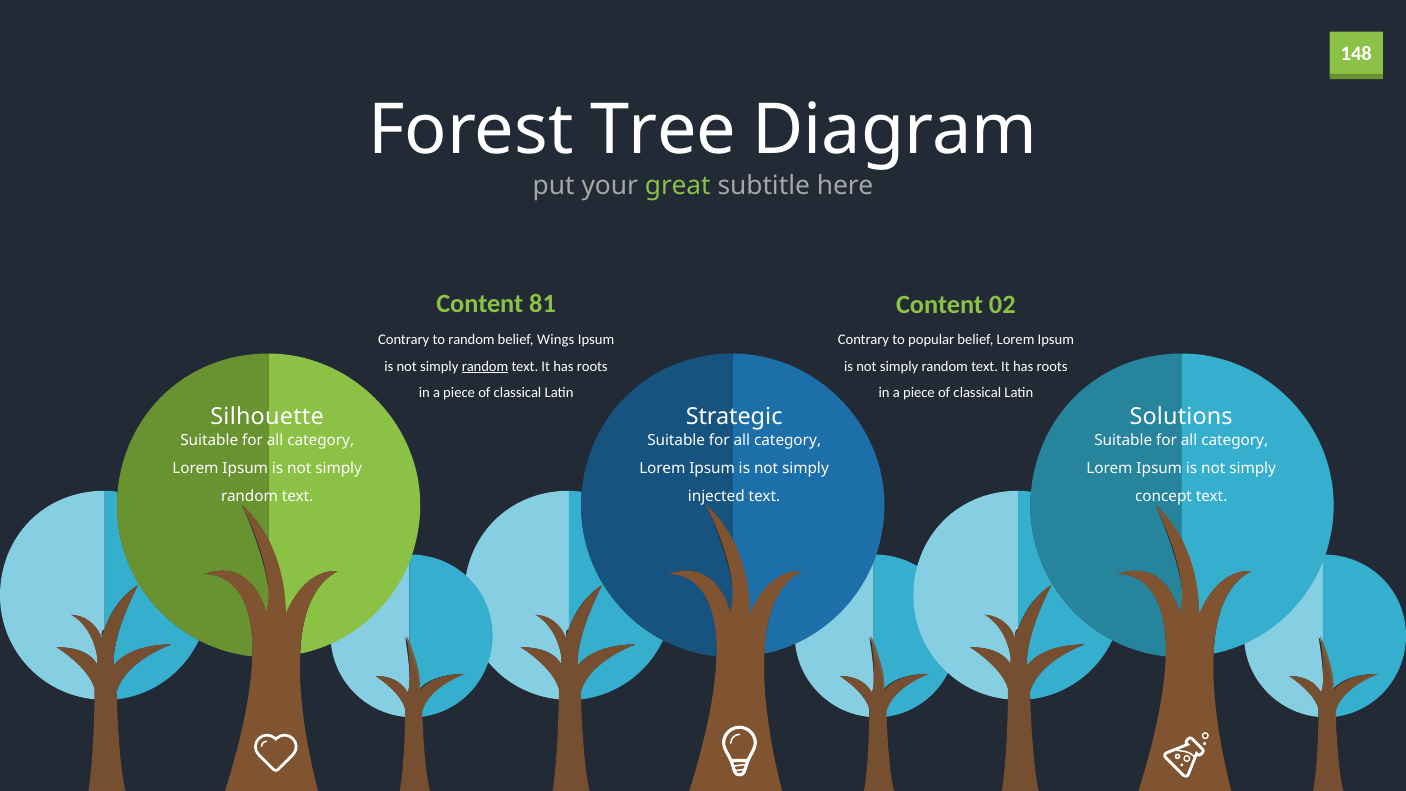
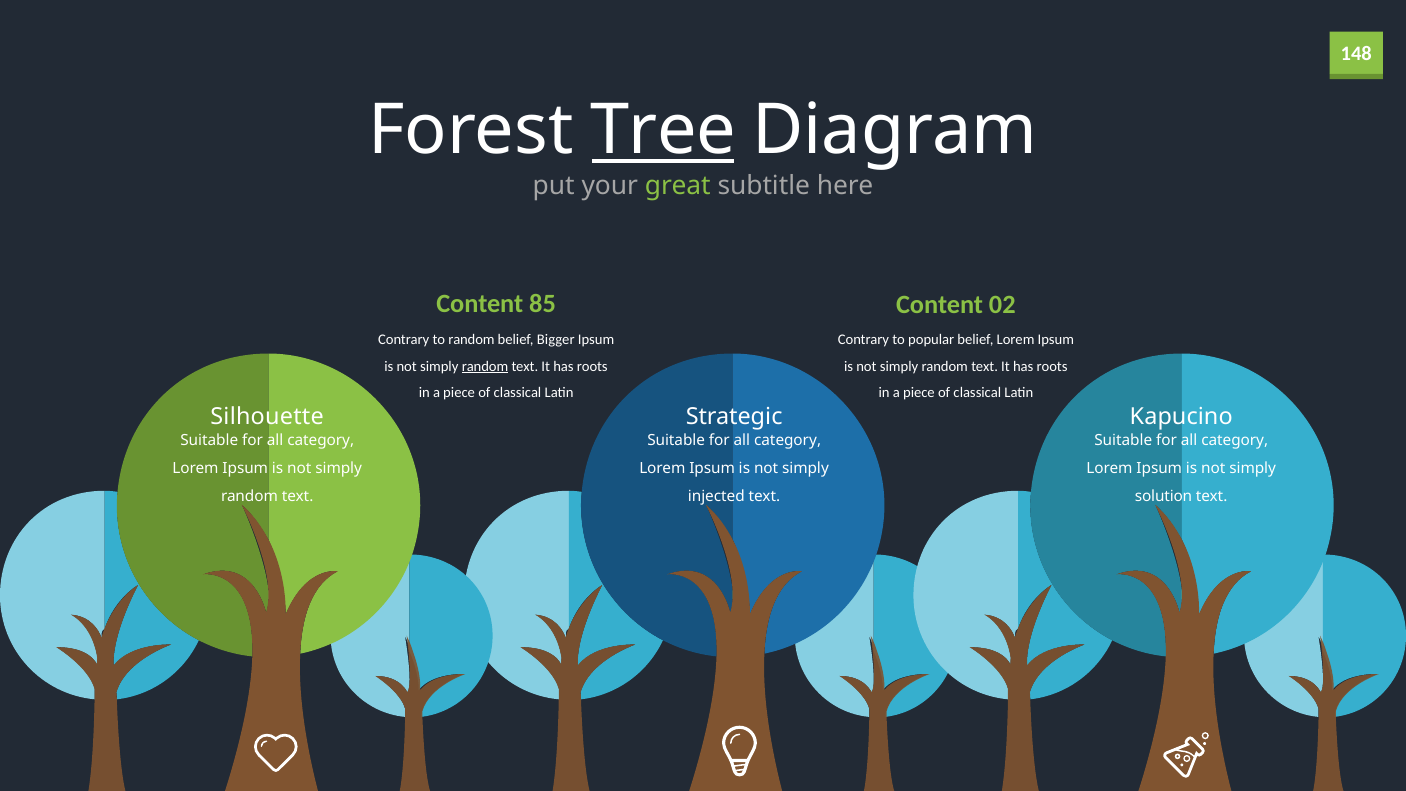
Tree underline: none -> present
81: 81 -> 85
Wings: Wings -> Bigger
Solutions: Solutions -> Kapucino
concept: concept -> solution
